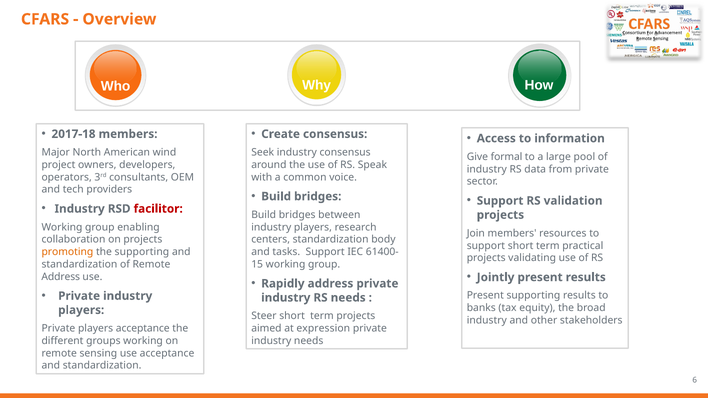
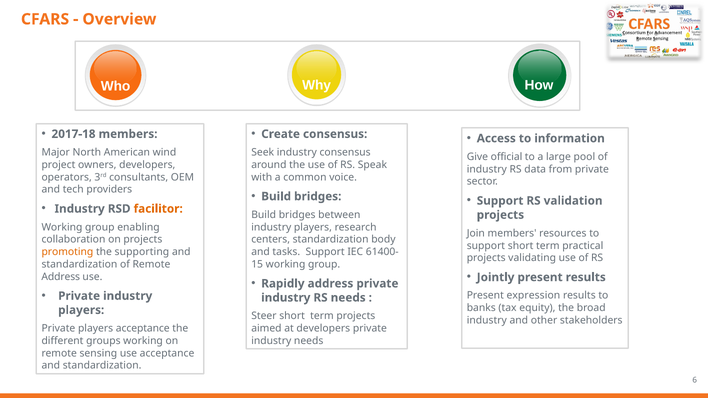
formal: formal -> official
facilitor colour: red -> orange
Present supporting: supporting -> expression
at expression: expression -> developers
